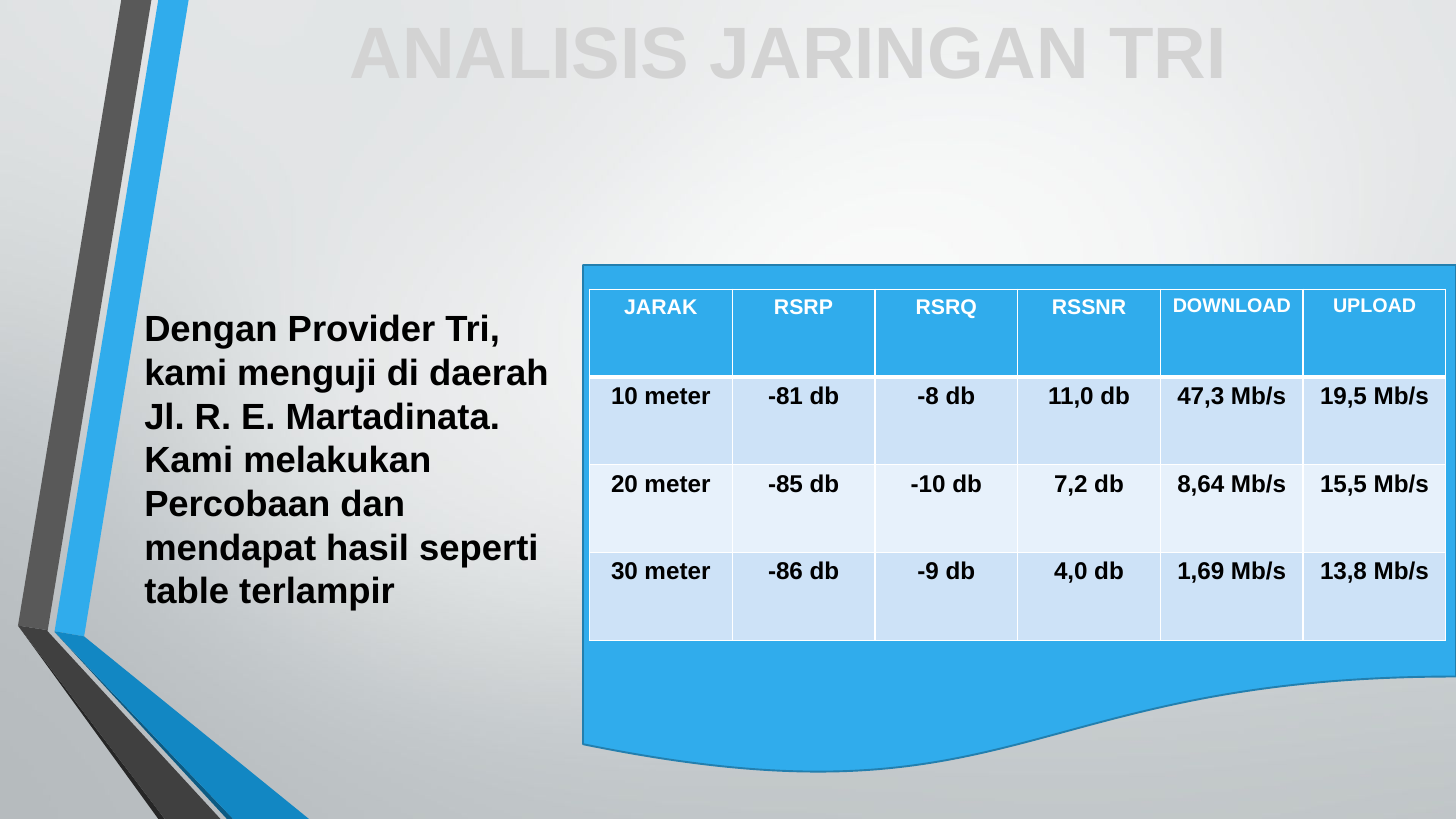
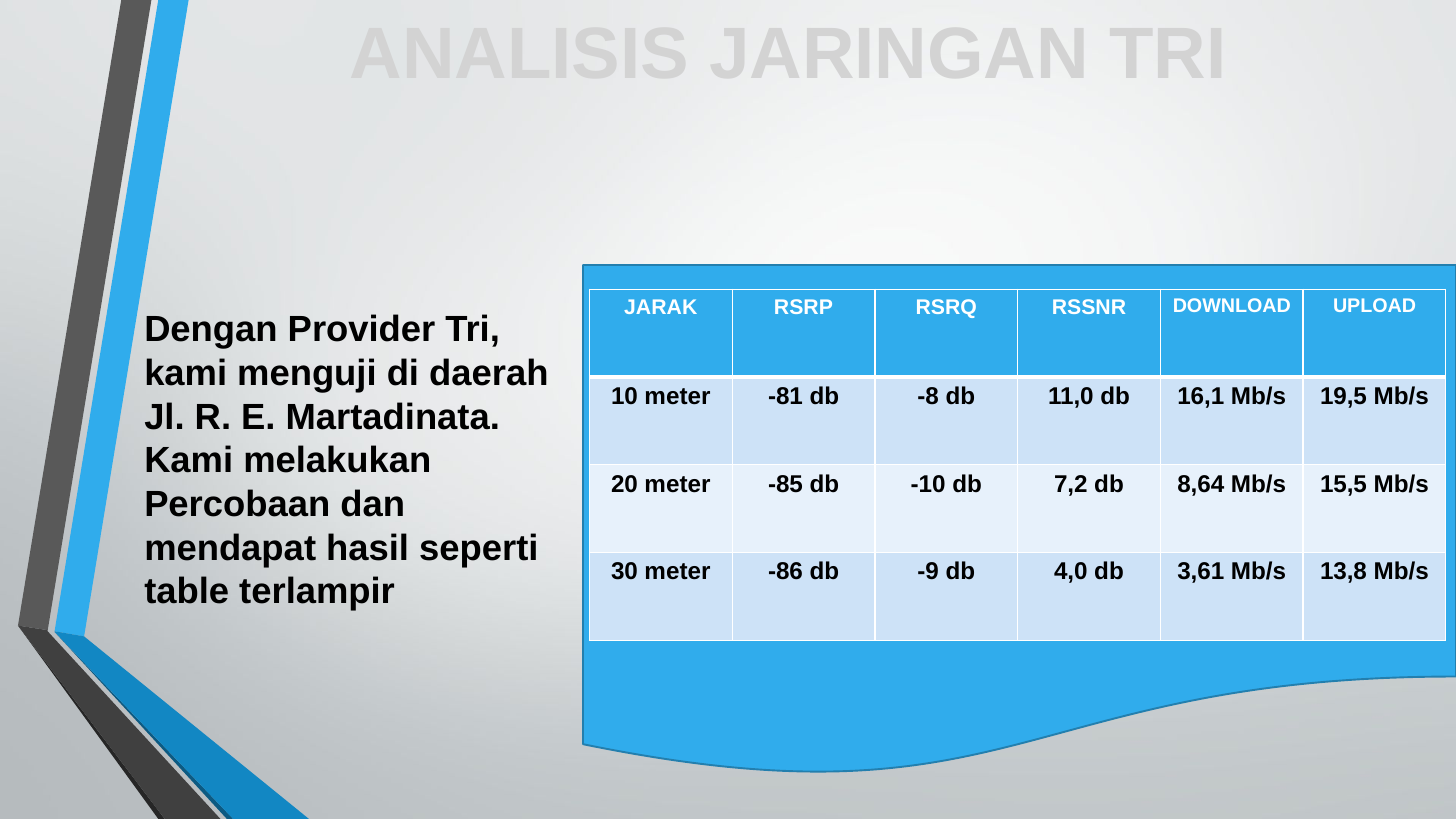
47,3: 47,3 -> 16,1
1,69: 1,69 -> 3,61
